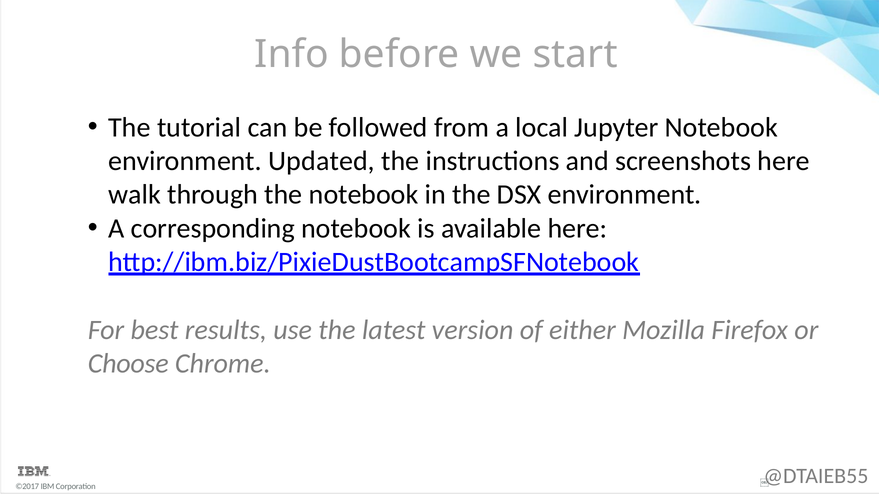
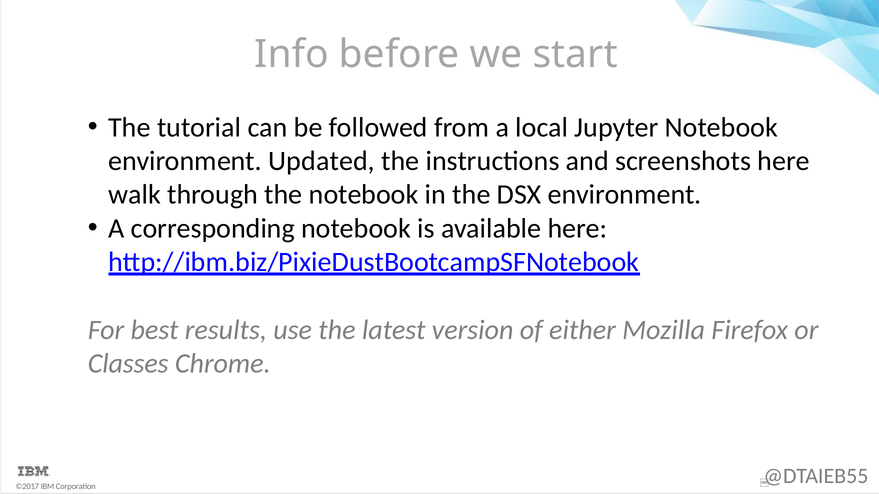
Choose: Choose -> Classes
